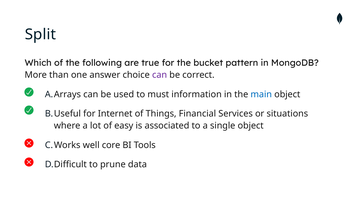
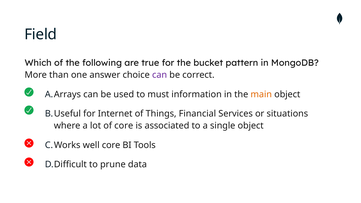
Split: Split -> Field
main colour: blue -> orange
of easy: easy -> core
